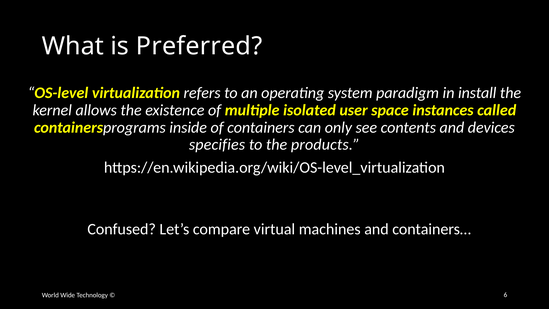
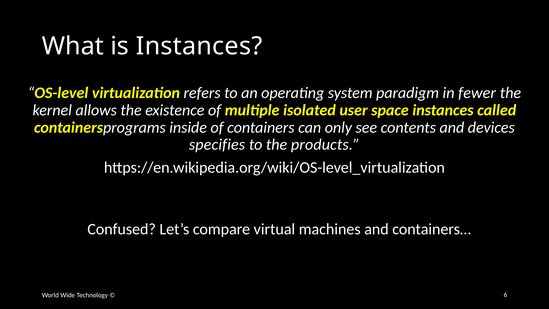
is Preferred: Preferred -> Instances
install: install -> fewer
